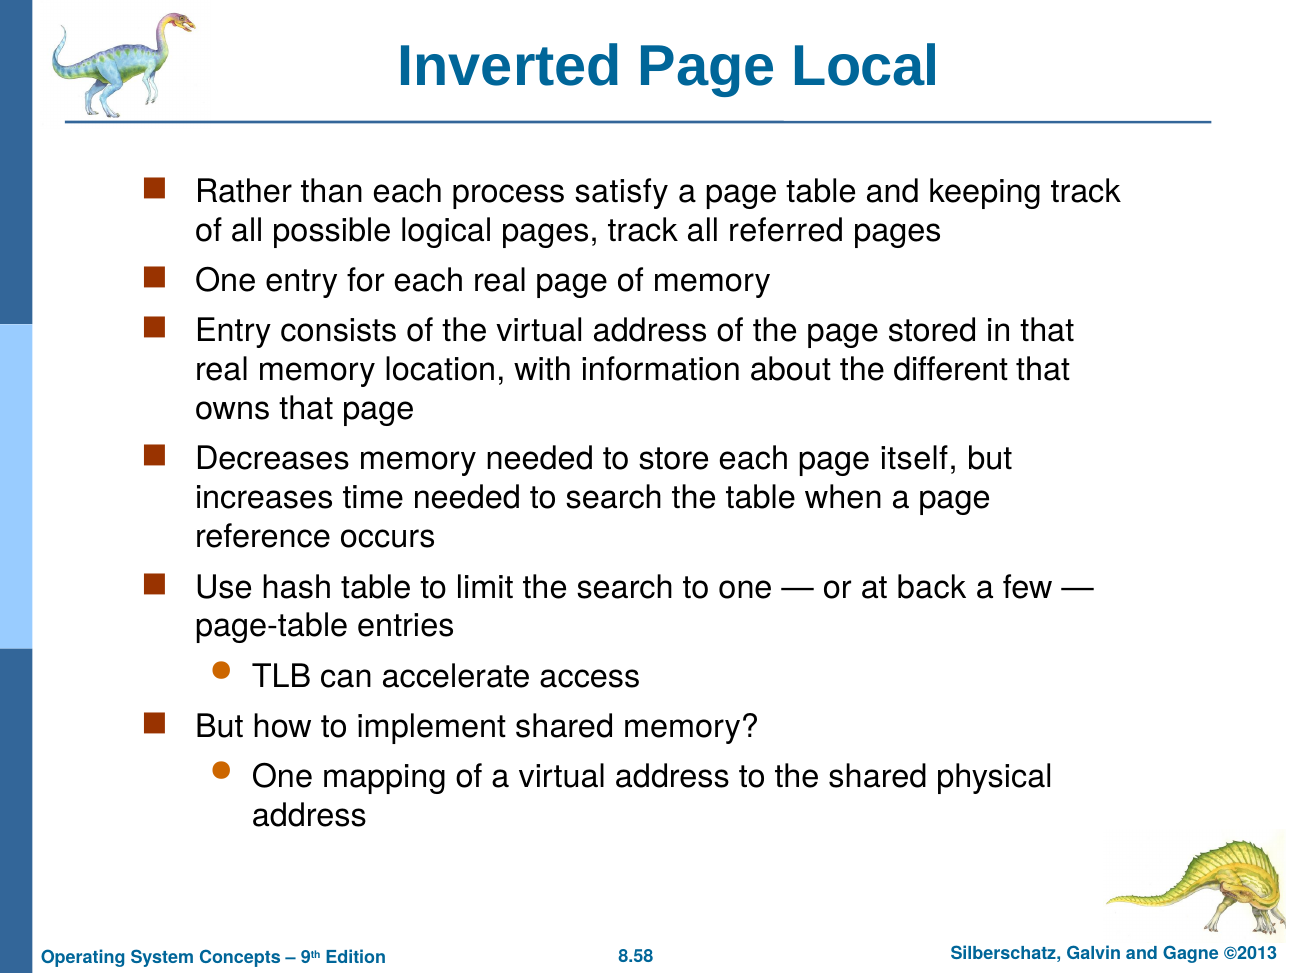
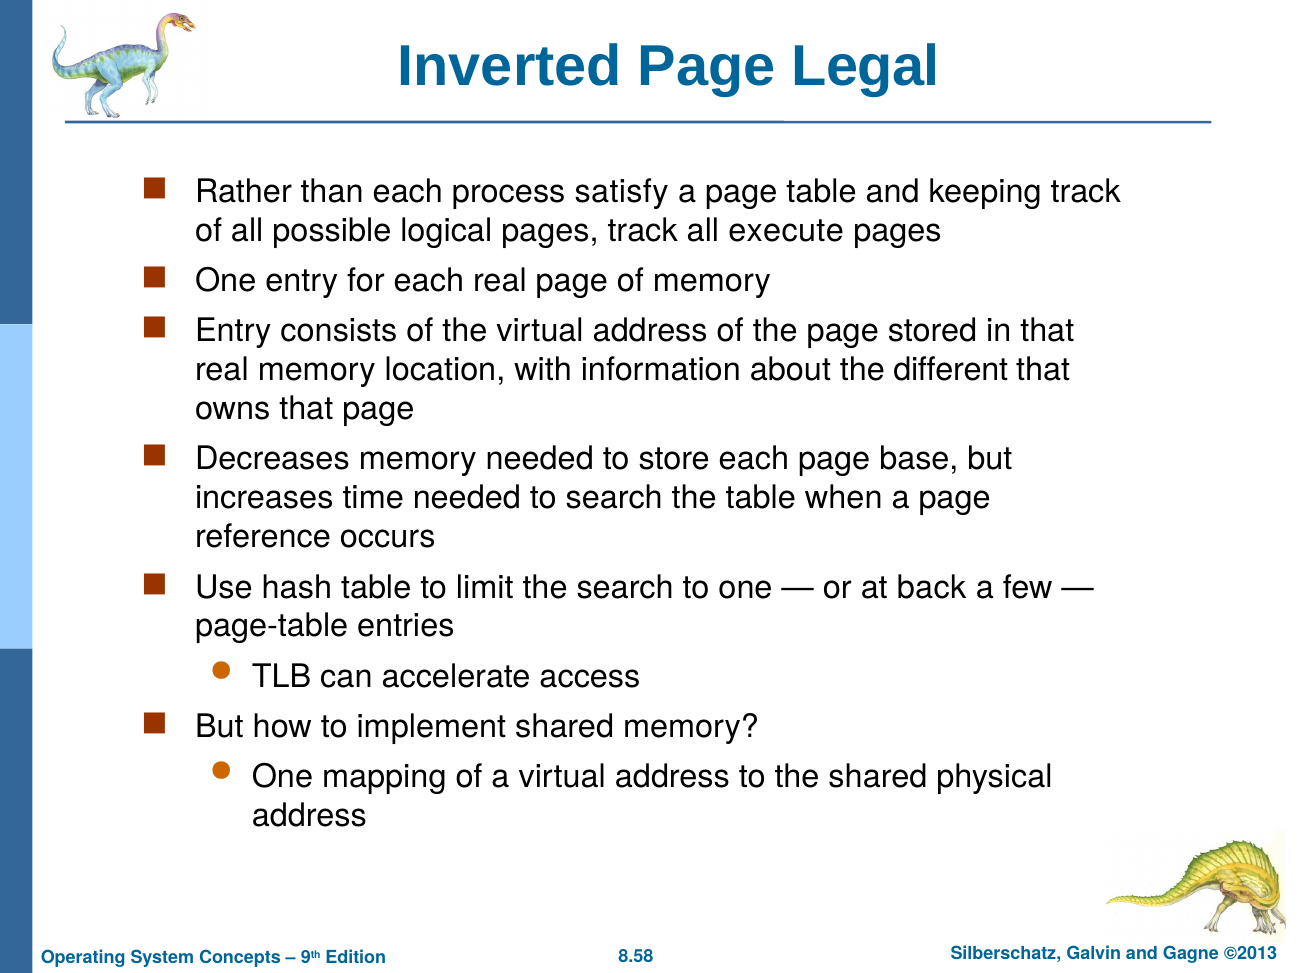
Local: Local -> Legal
referred: referred -> execute
itself: itself -> base
